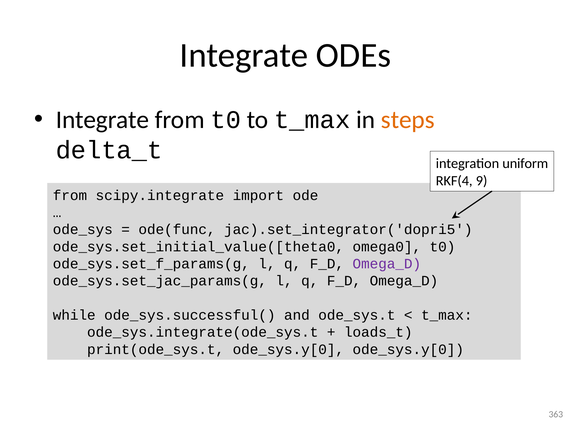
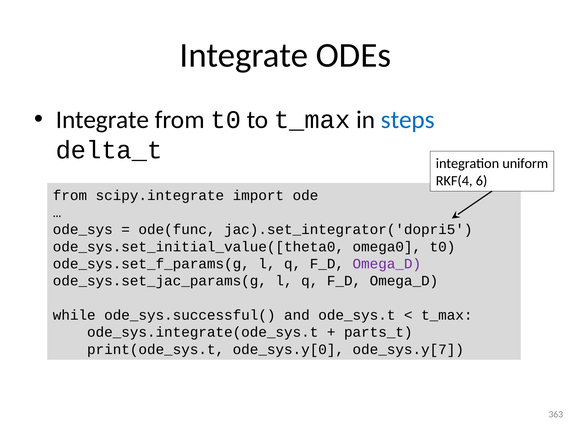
steps colour: orange -> blue
9: 9 -> 6
loads_t: loads_t -> parts_t
ode_sys.y[0 ode_sys.y[0: ode_sys.y[0 -> ode_sys.y[7
